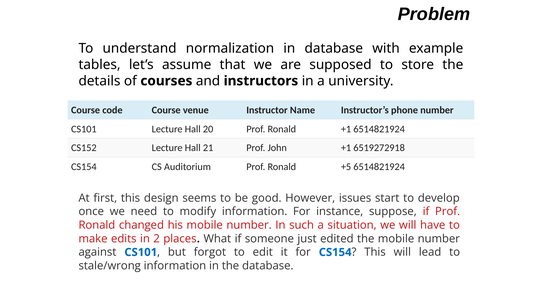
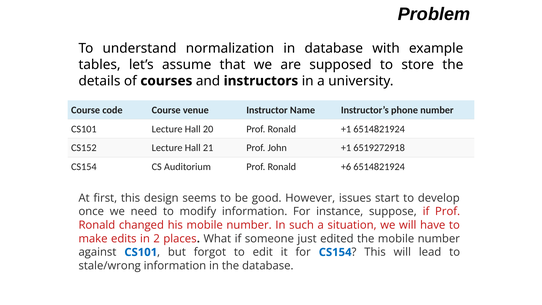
+5: +5 -> +6
